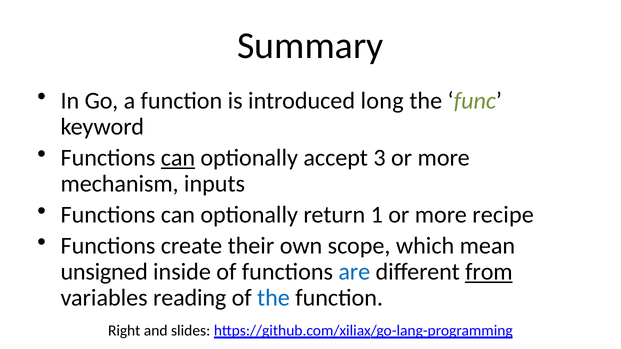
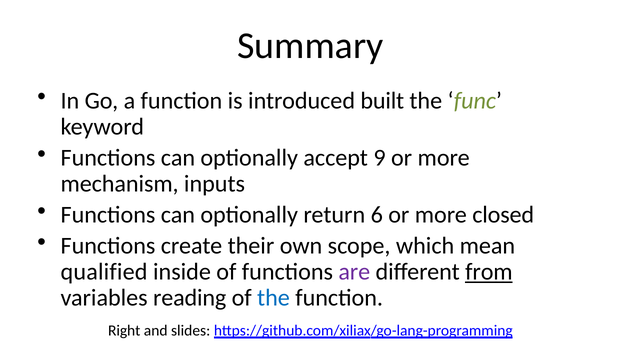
long: long -> built
can at (178, 158) underline: present -> none
3: 3 -> 9
1: 1 -> 6
recipe: recipe -> closed
unsigned: unsigned -> qualified
are colour: blue -> purple
